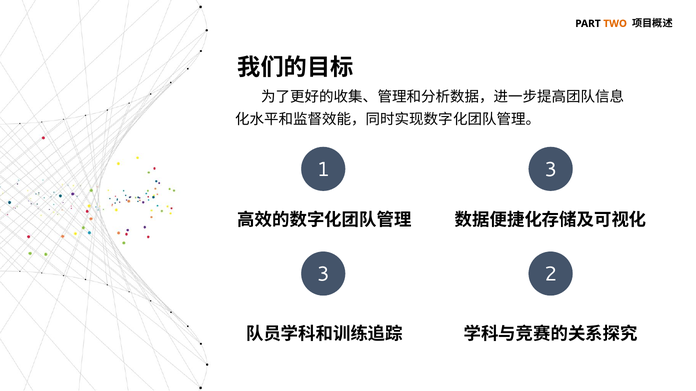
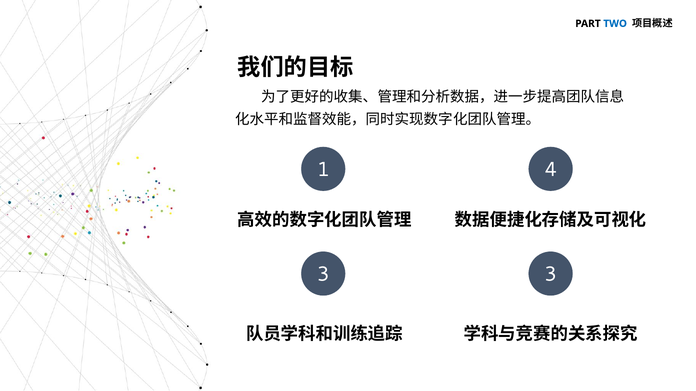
TWO colour: orange -> blue
1 3: 3 -> 4
3 2: 2 -> 3
